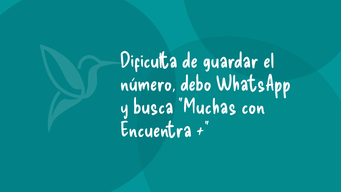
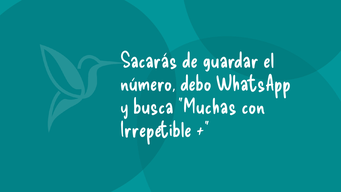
Dificulta: Dificulta -> Sacarás
Encuentra: Encuentra -> Irrepetible
